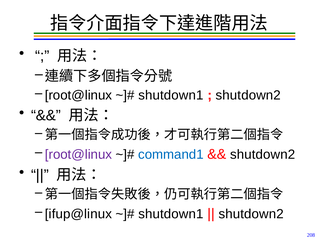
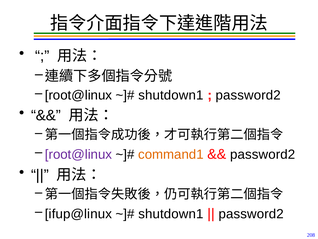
shutdown2 at (248, 95): shutdown2 -> password2
command1 colour: blue -> orange
shutdown2 at (263, 154): shutdown2 -> password2
shutdown2 at (251, 214): shutdown2 -> password2
